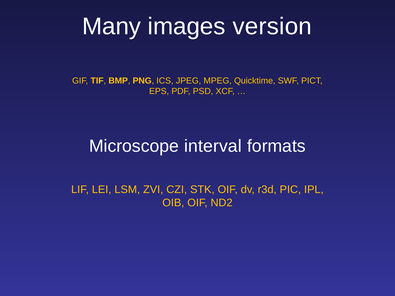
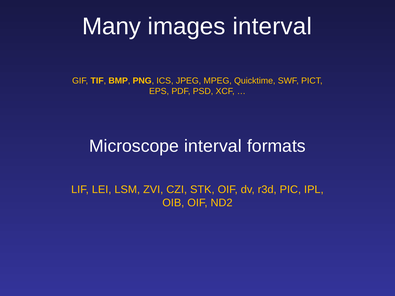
images version: version -> interval
